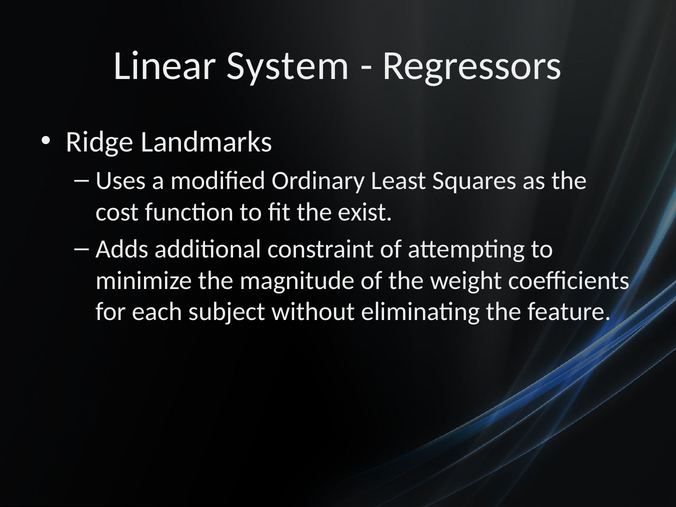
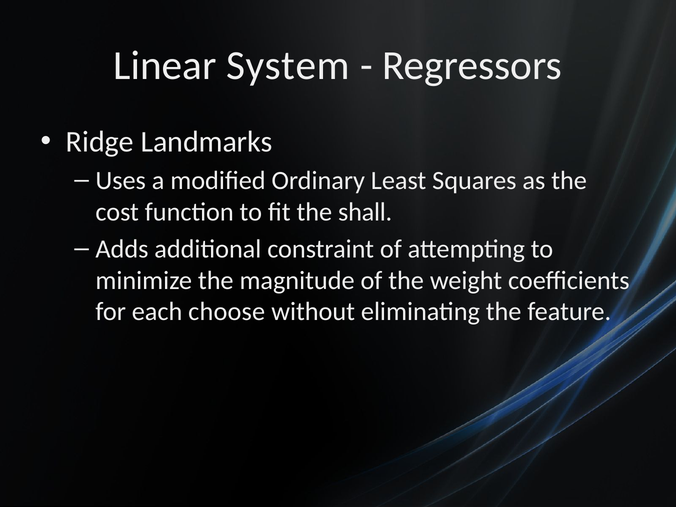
exist: exist -> shall
subject: subject -> choose
